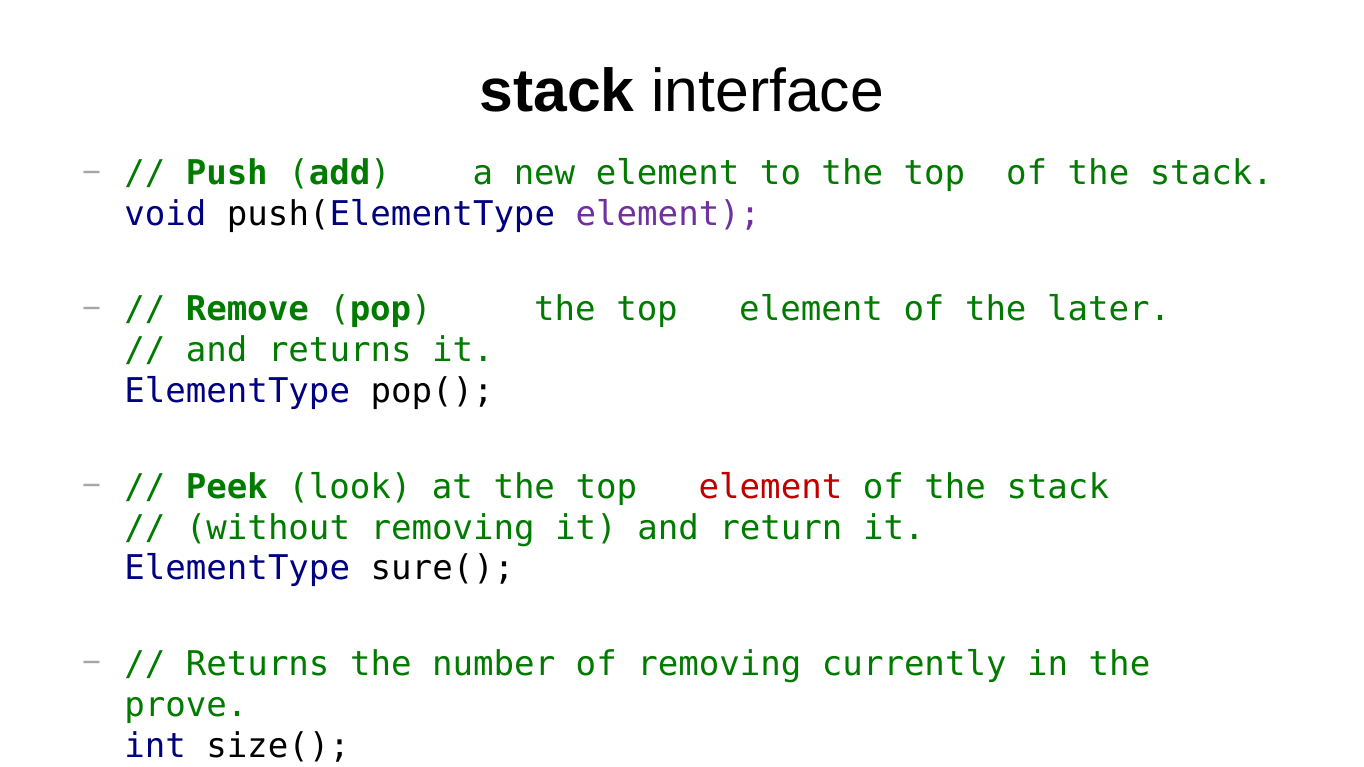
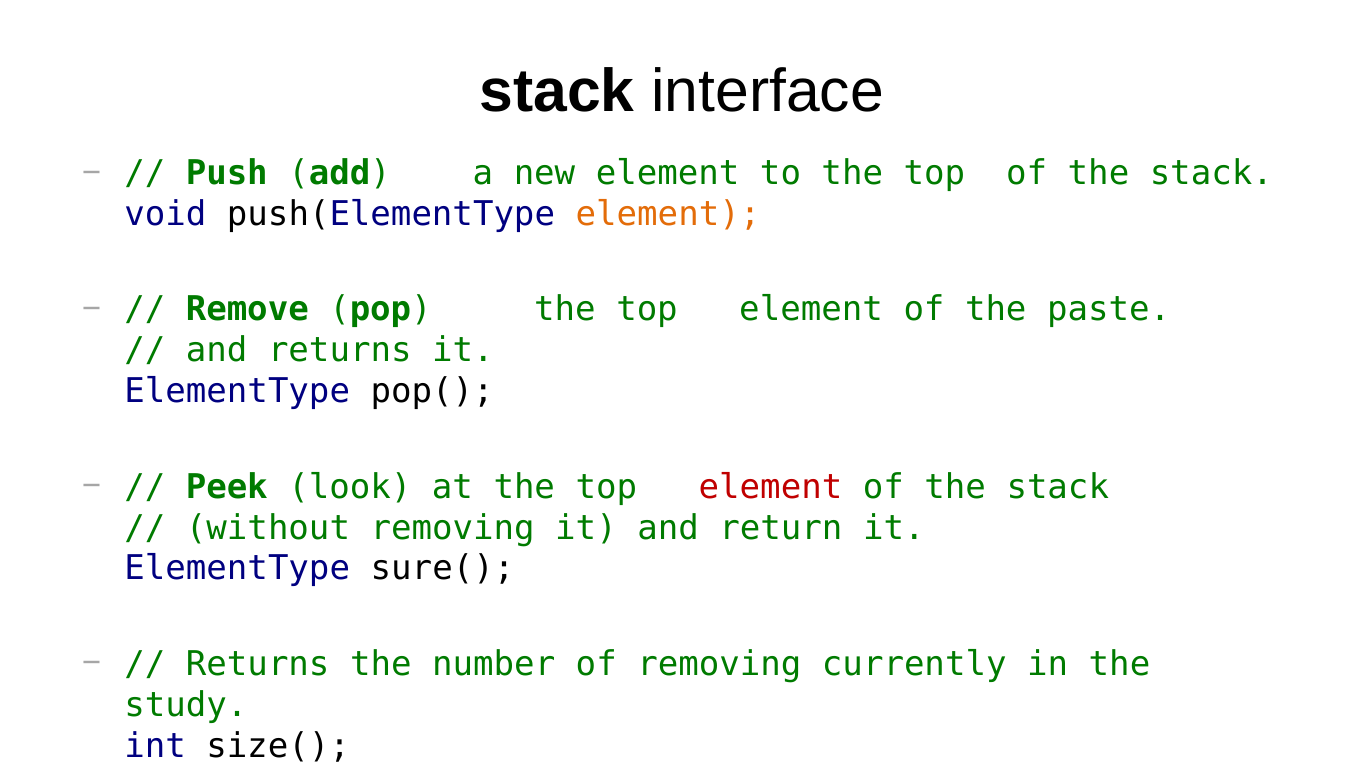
element at (668, 214) colour: purple -> orange
later: later -> paste
prove: prove -> study
